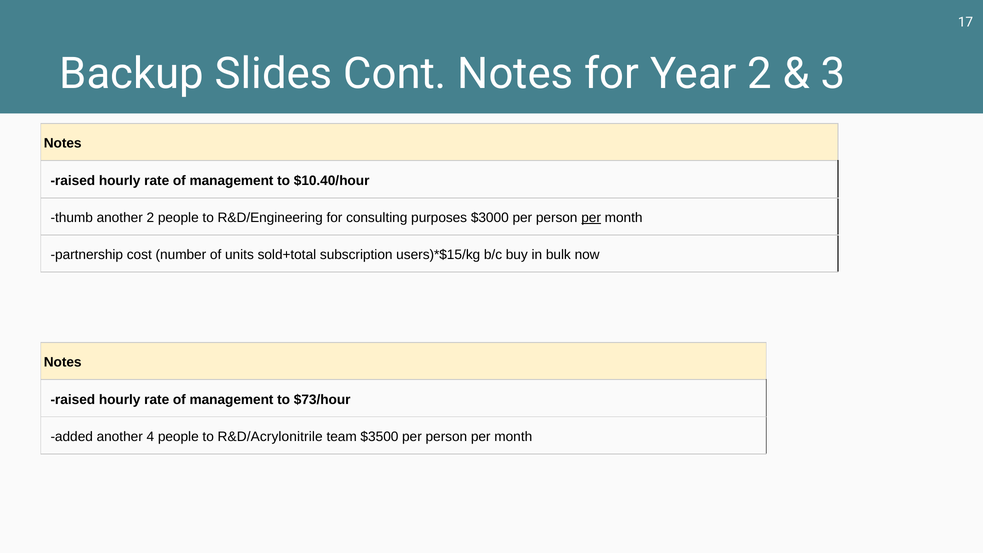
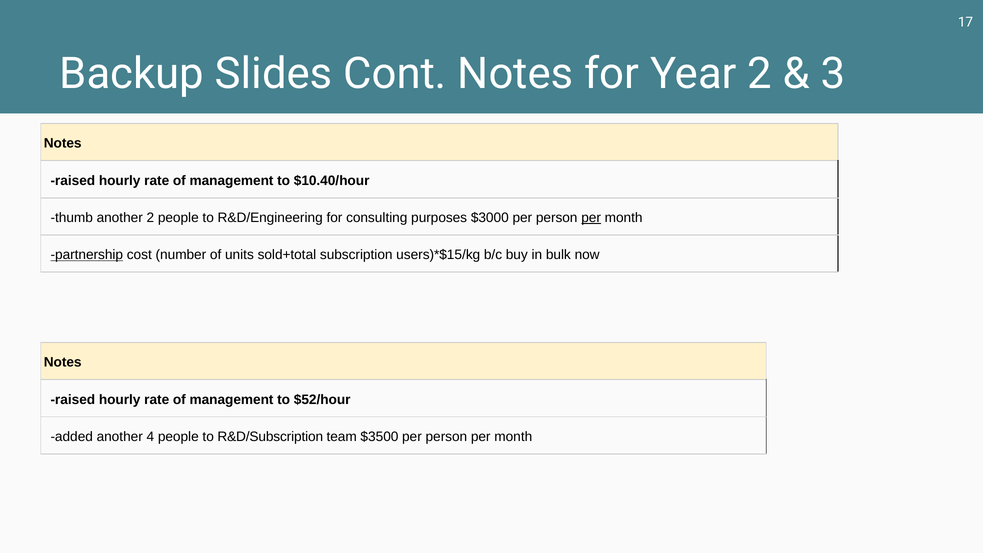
partnership underline: none -> present
$73/hour: $73/hour -> $52/hour
R&D/Acrylonitrile: R&D/Acrylonitrile -> R&D/Subscription
